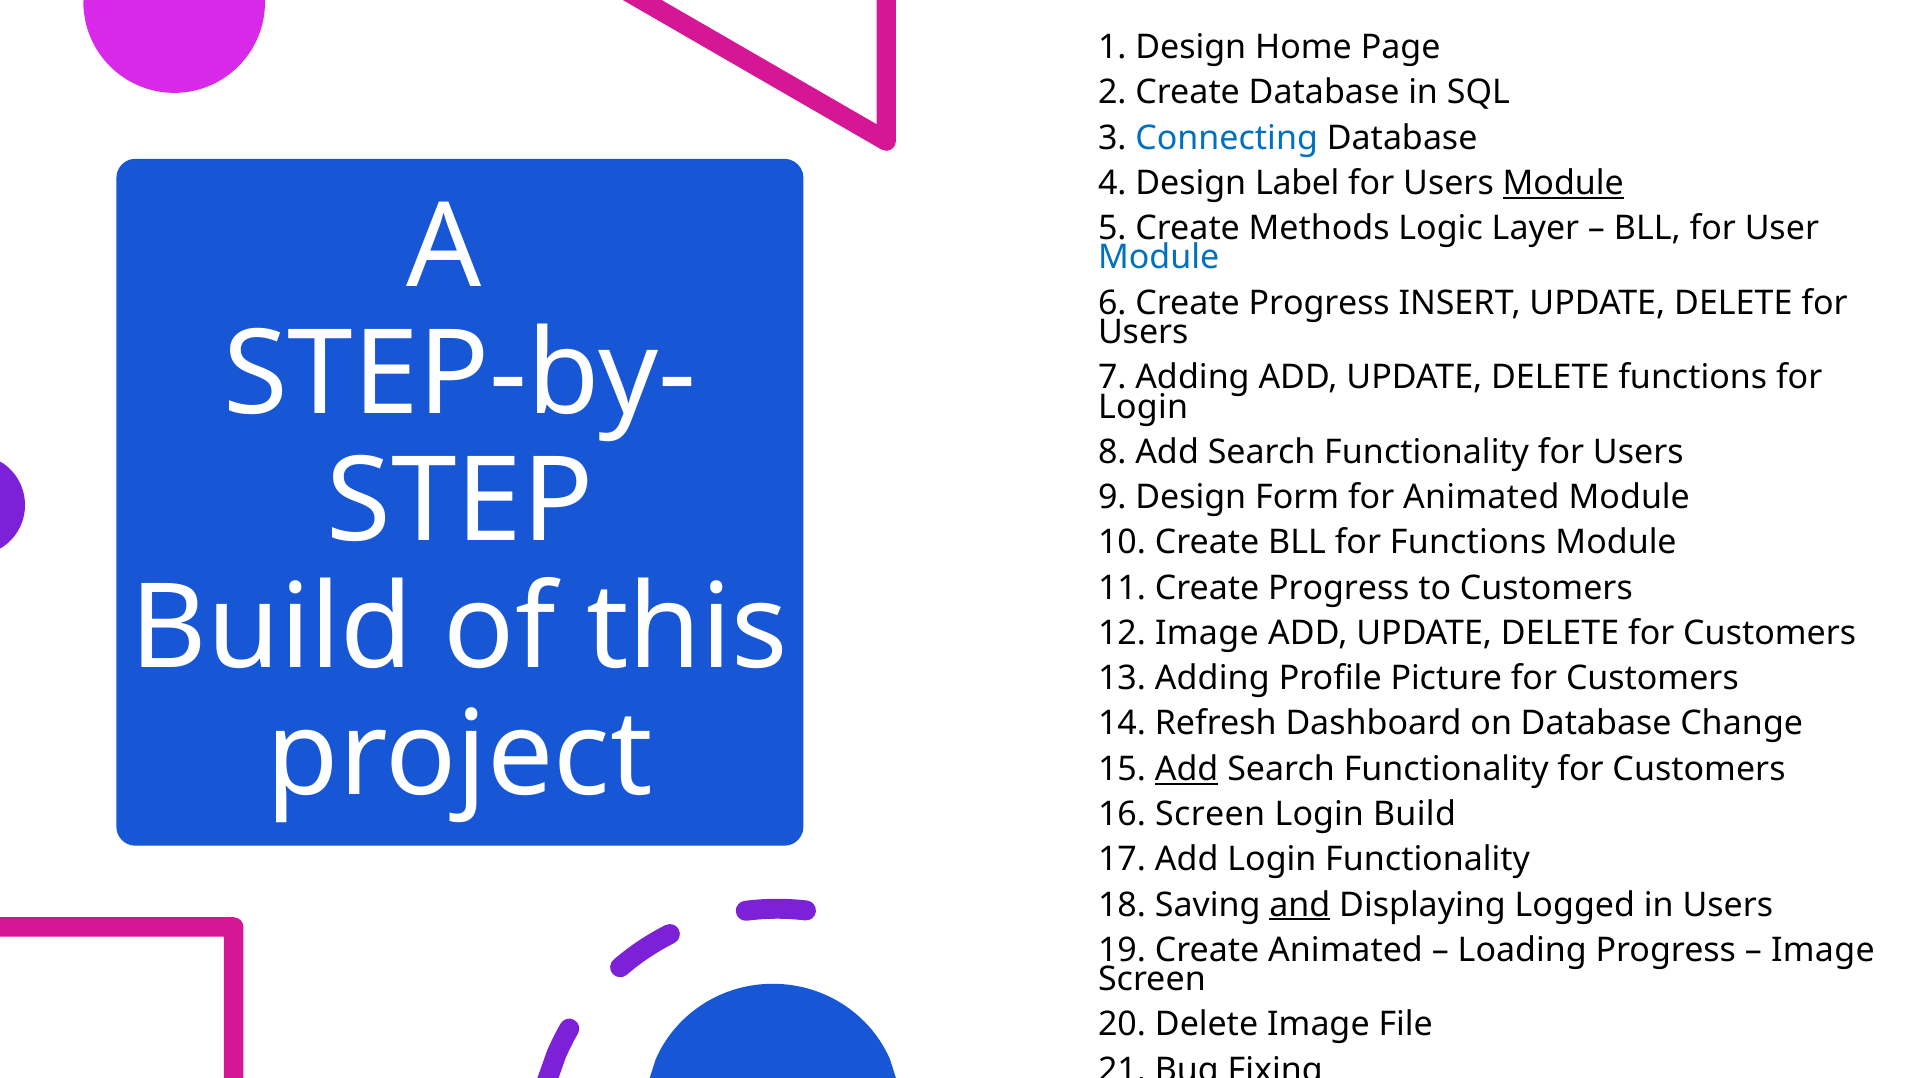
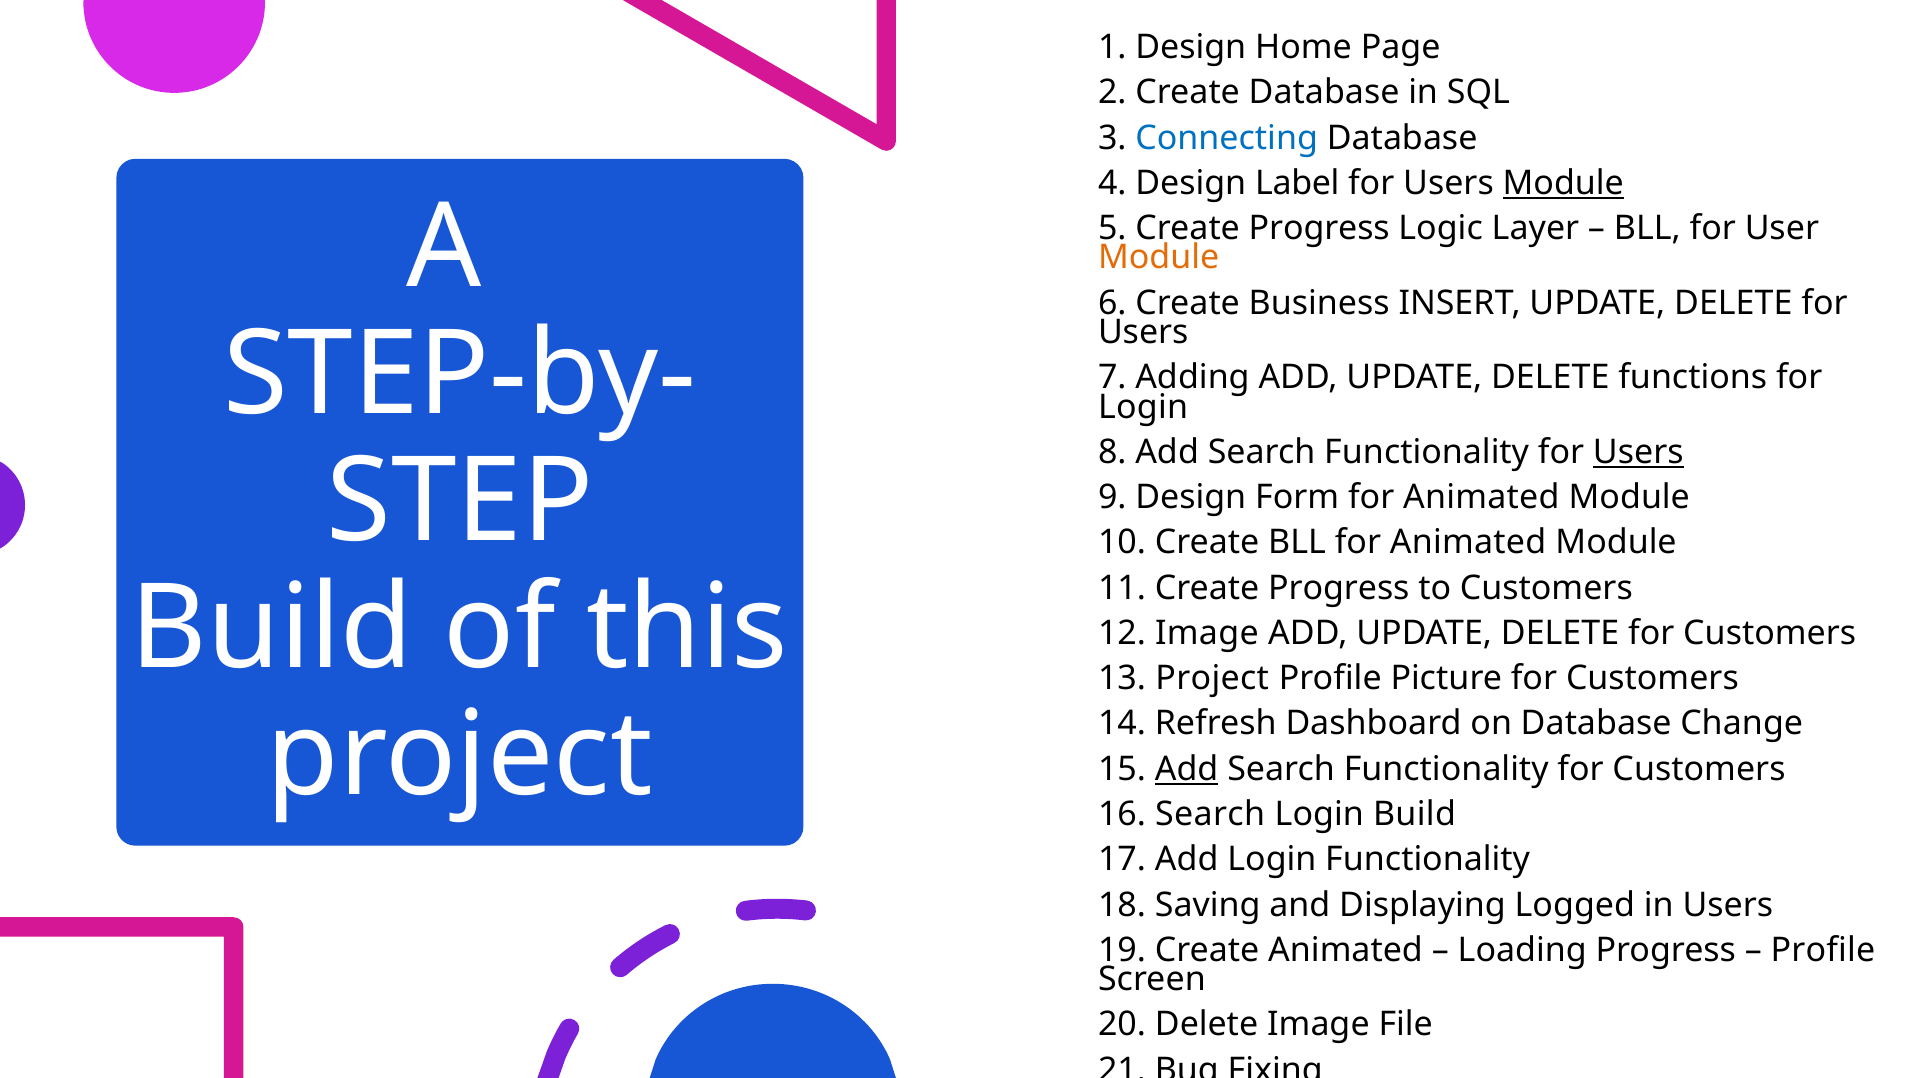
5 Create Methods: Methods -> Progress
Module at (1159, 258) colour: blue -> orange
6 Create Progress: Progress -> Business
Users at (1638, 452) underline: none -> present
BLL for Functions: Functions -> Animated
13 Adding: Adding -> Project
16 Screen: Screen -> Search
and underline: present -> none
Image at (1823, 950): Image -> Profile
